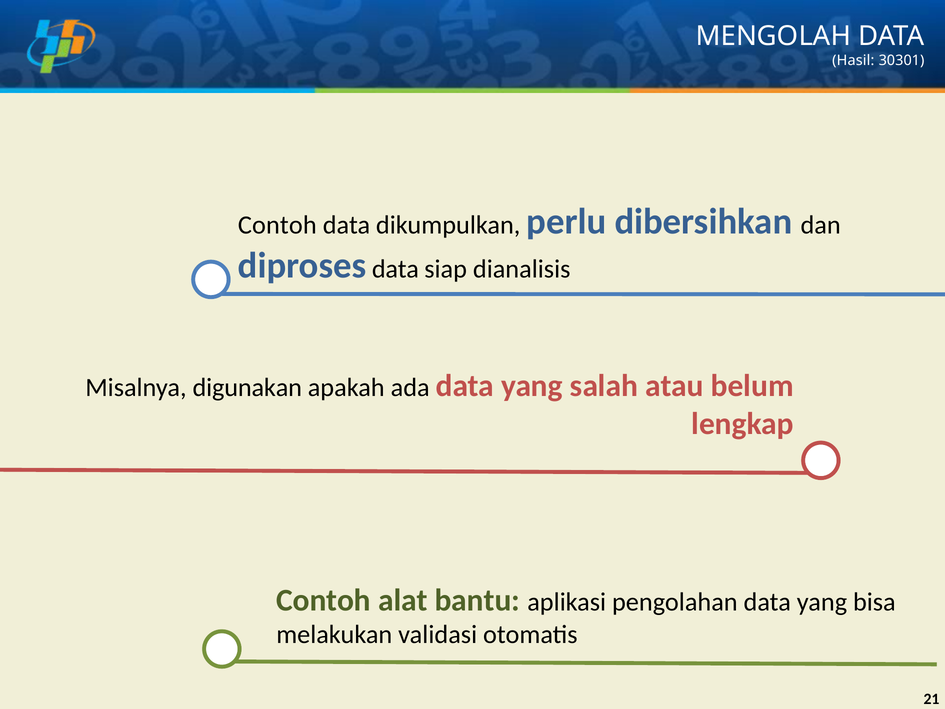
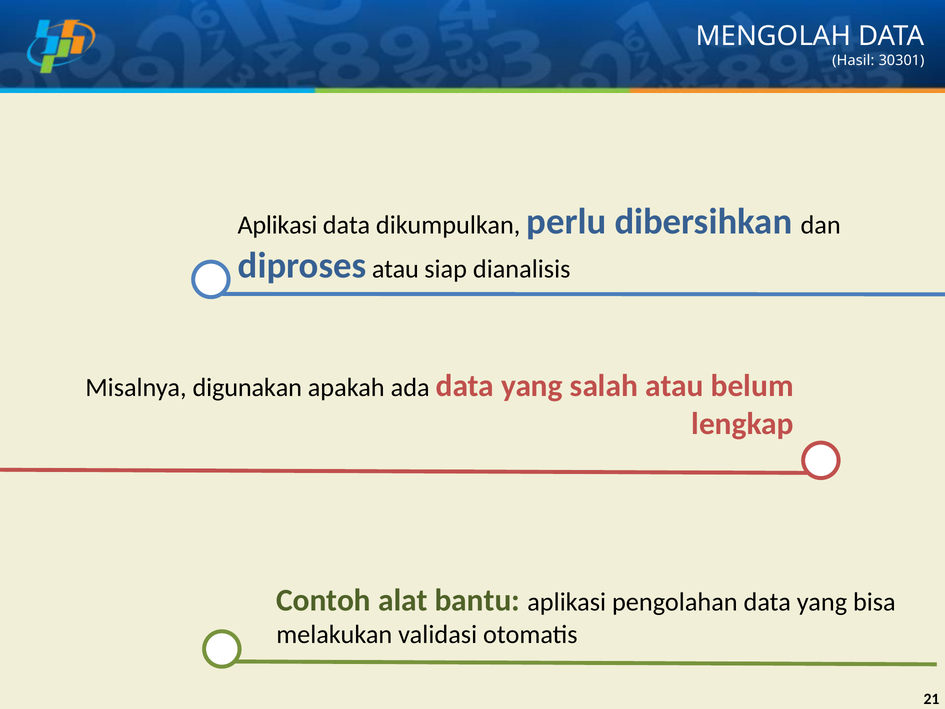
Contoh at (277, 225): Contoh -> Aplikasi
diproses data: data -> atau
